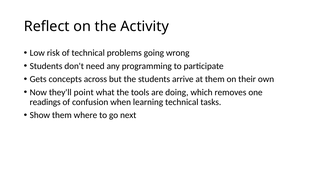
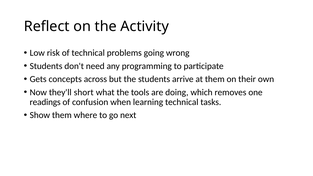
point: point -> short
